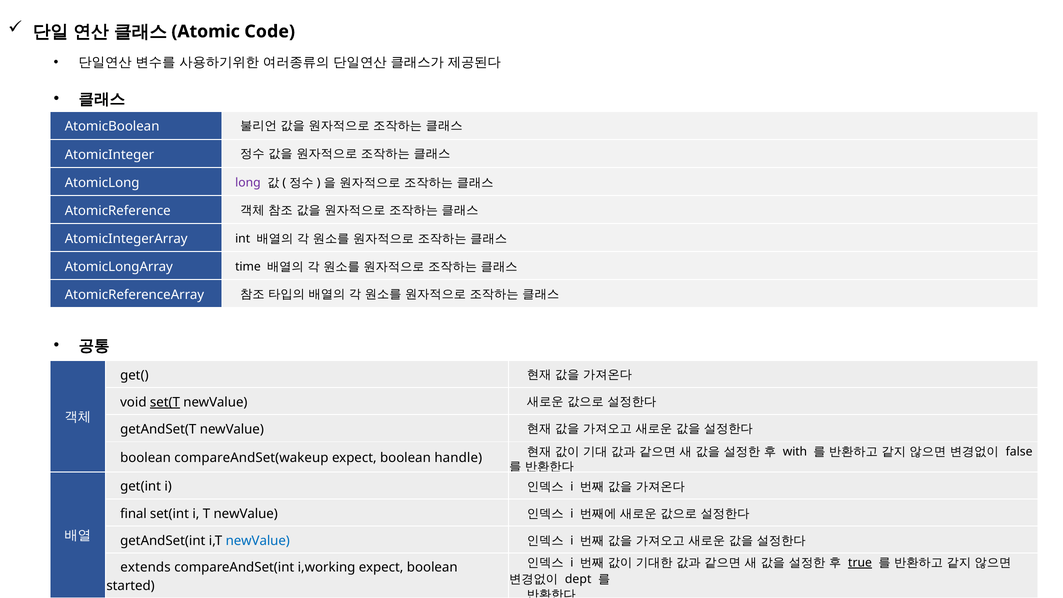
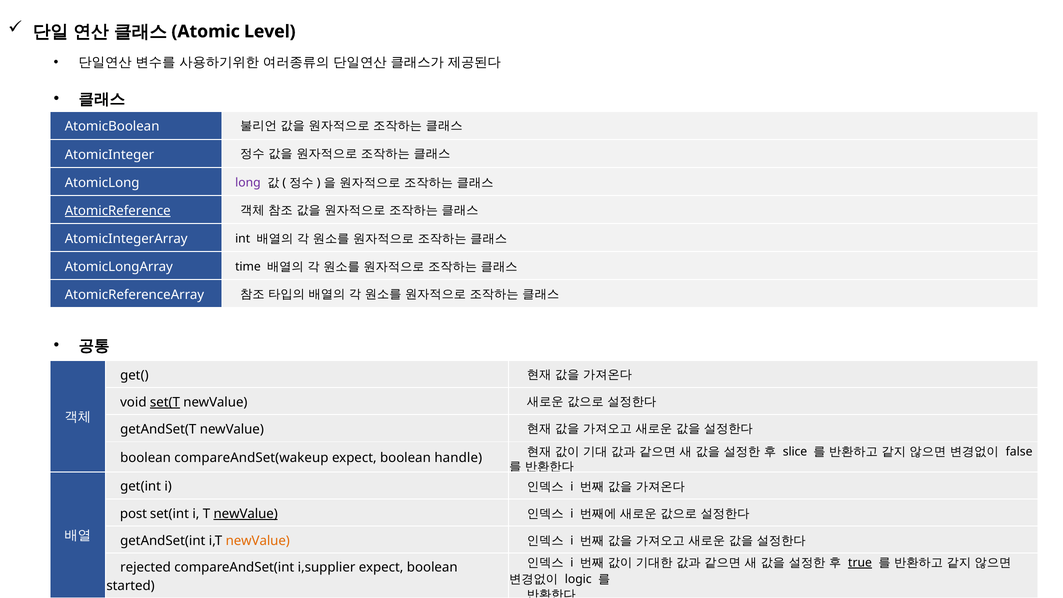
Code: Code -> Level
AtomicReference underline: none -> present
with: with -> slice
final: final -> post
newValue at (246, 514) underline: none -> present
newValue at (258, 541) colour: blue -> orange
extends: extends -> rejected
i,working: i,working -> i,supplier
dept: dept -> logic
